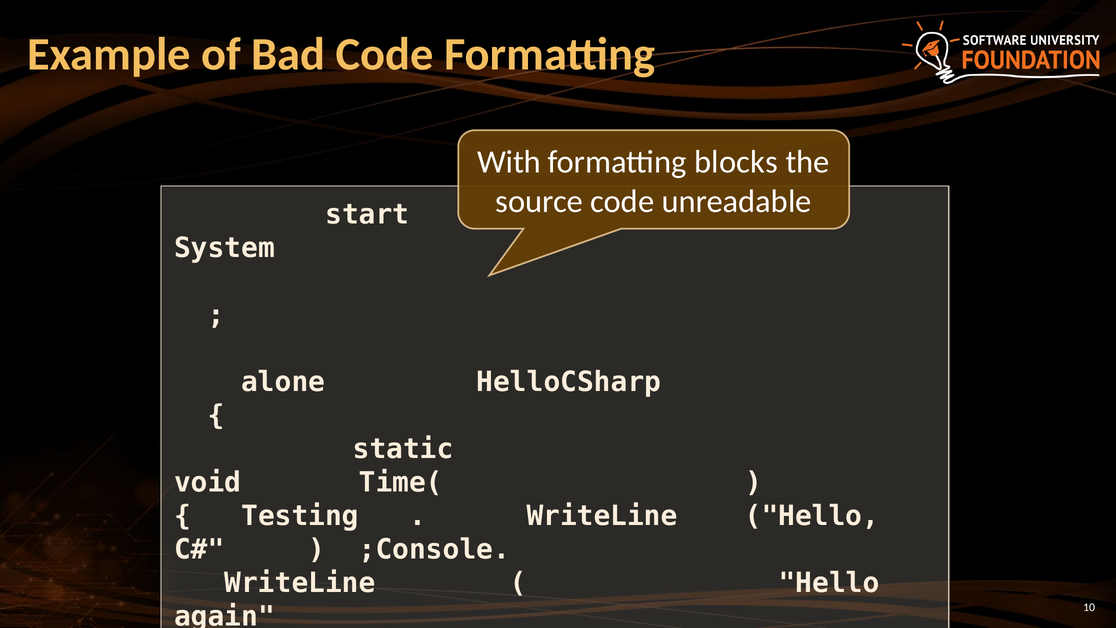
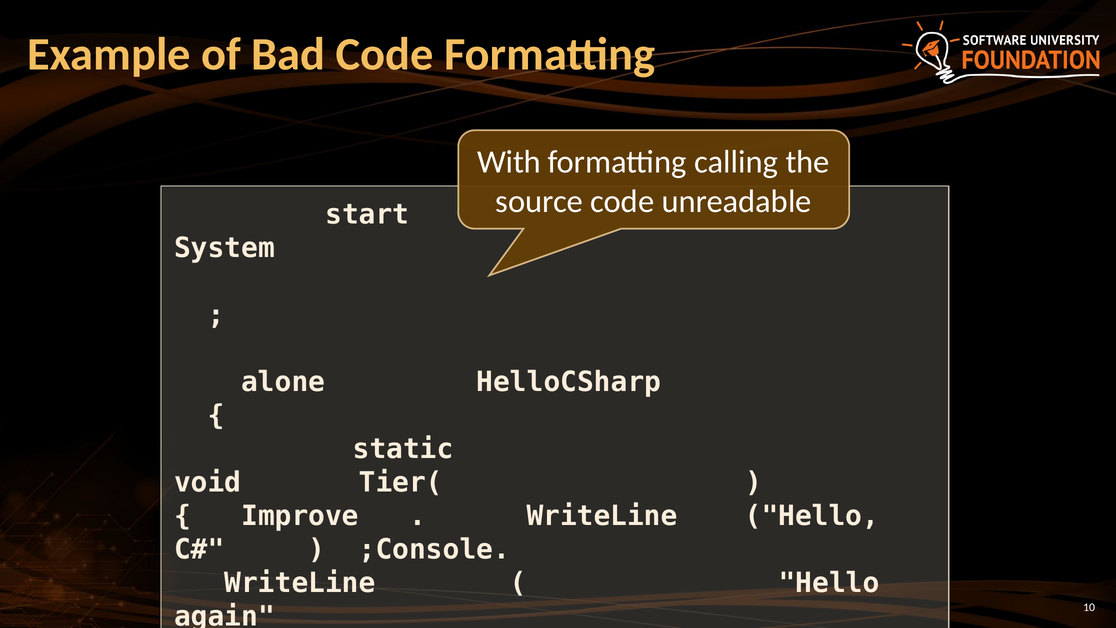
blocks: blocks -> calling
Time(: Time( -> Tier(
Testing: Testing -> Improve
